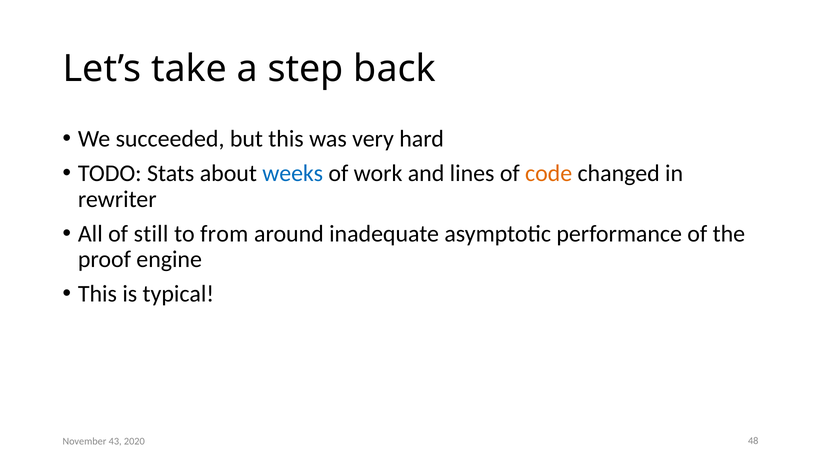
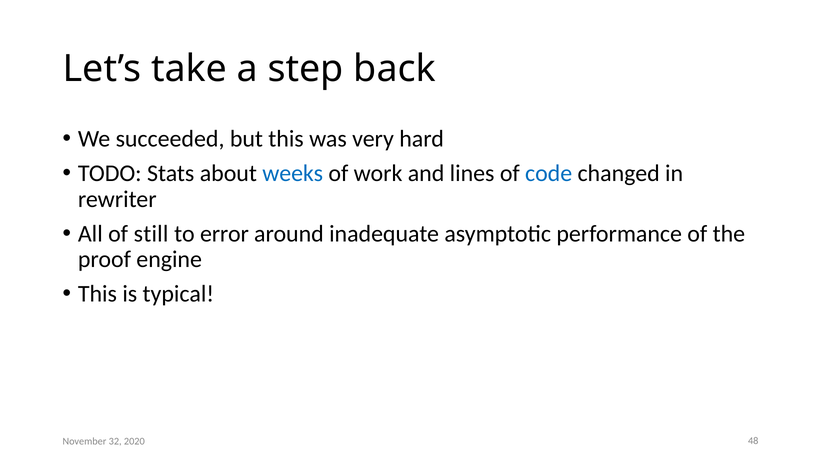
code colour: orange -> blue
from: from -> error
43: 43 -> 32
